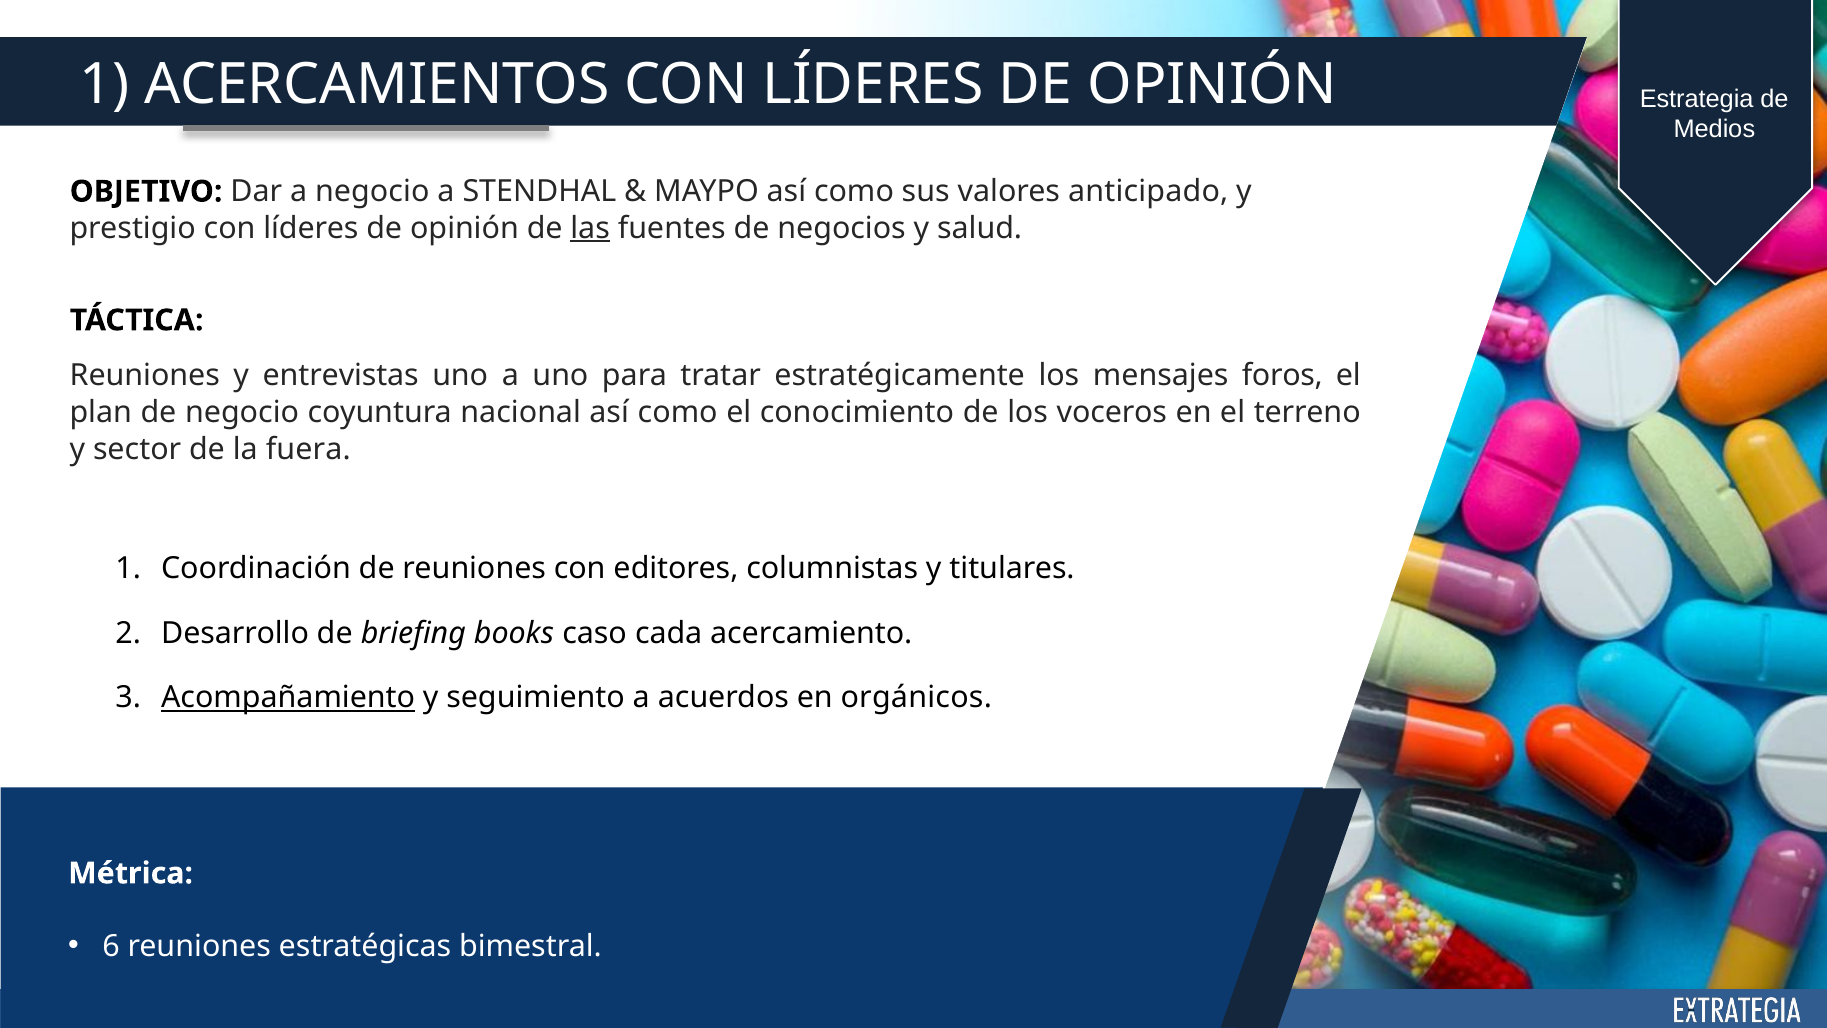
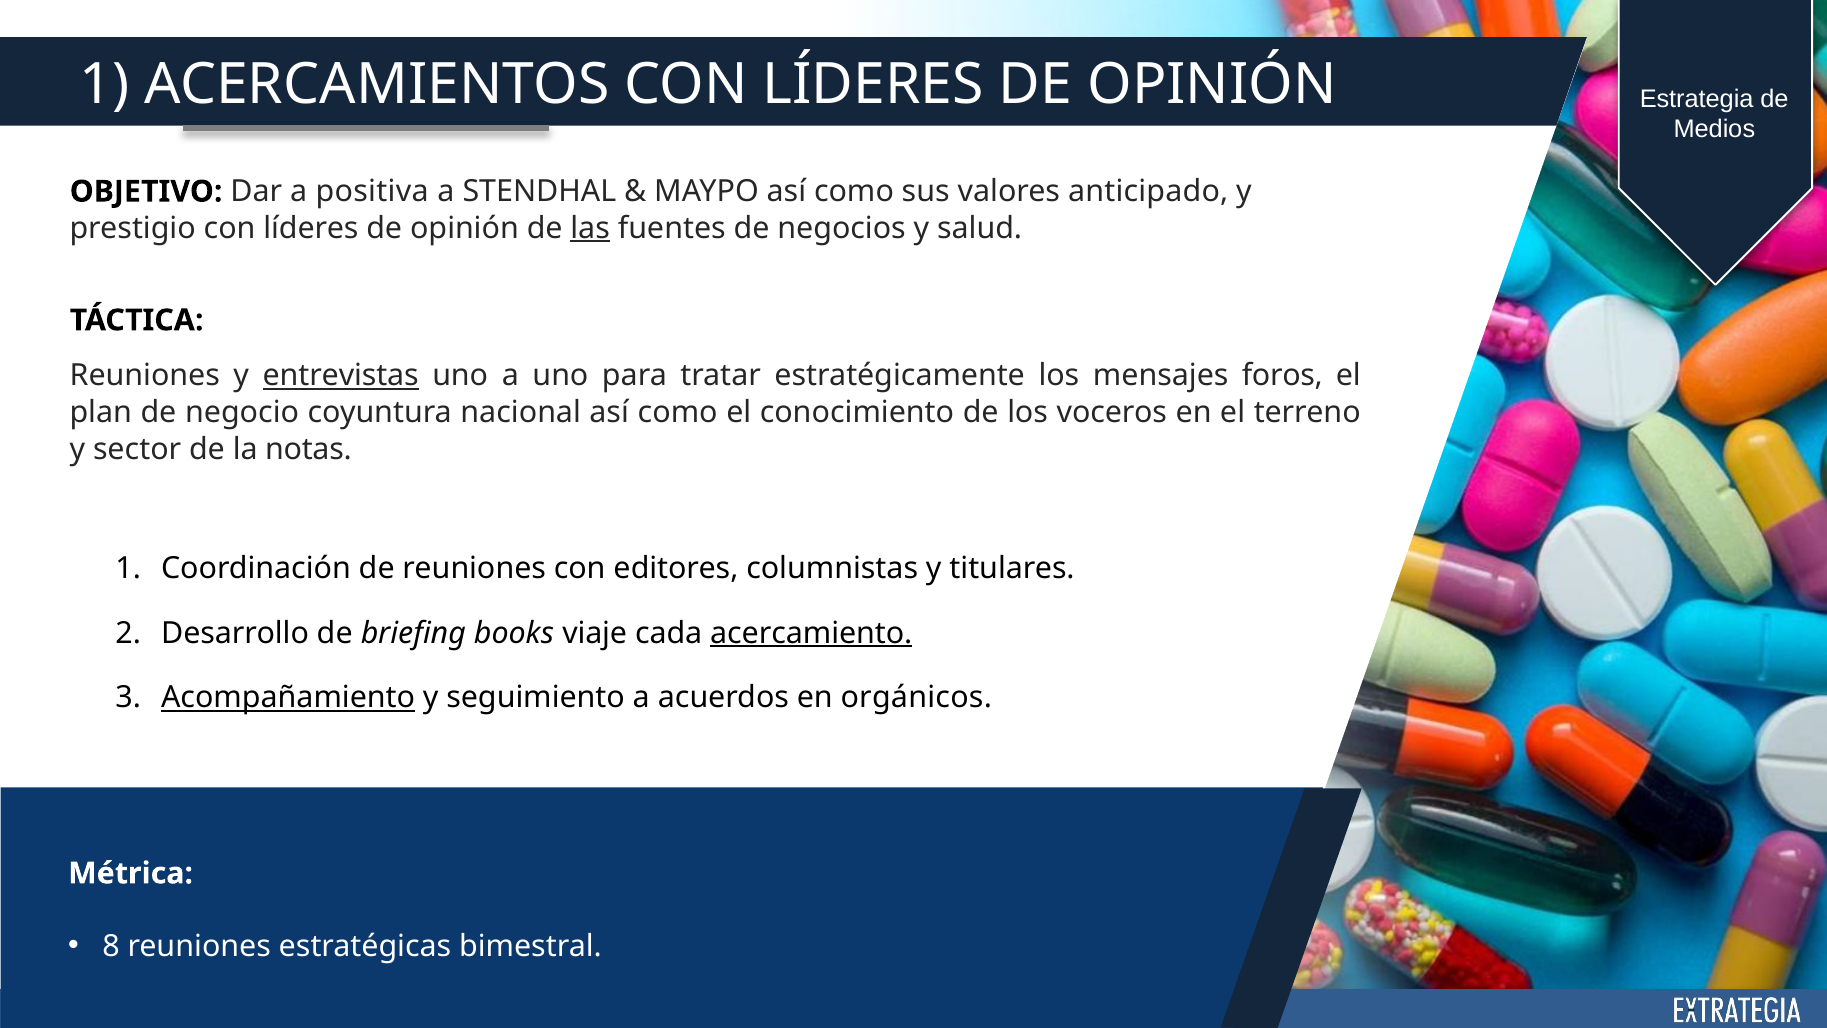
a negocio: negocio -> positiva
entrevistas underline: none -> present
fuera: fuera -> notas
caso: caso -> viaje
acercamiento underline: none -> present
6: 6 -> 8
